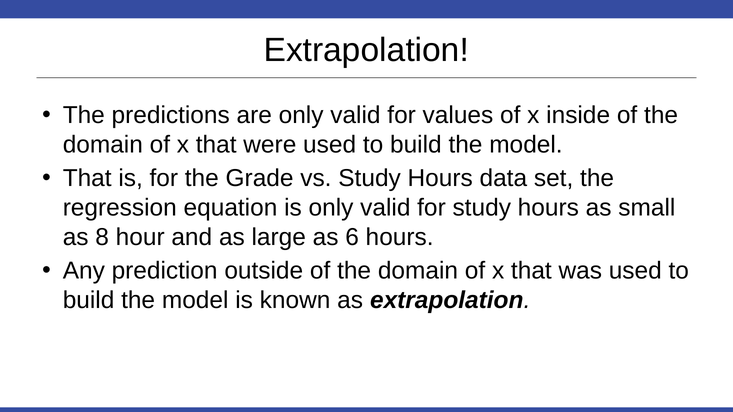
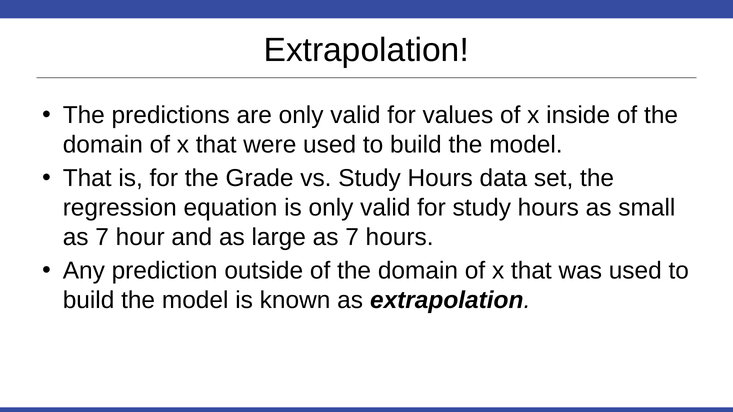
8 at (102, 237): 8 -> 7
large as 6: 6 -> 7
